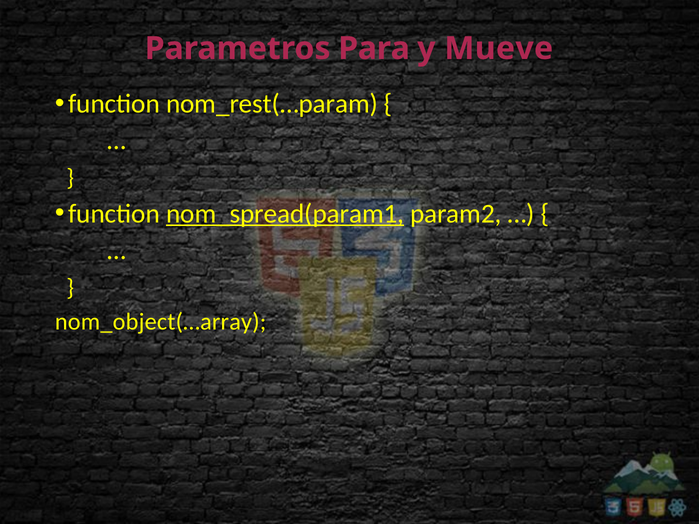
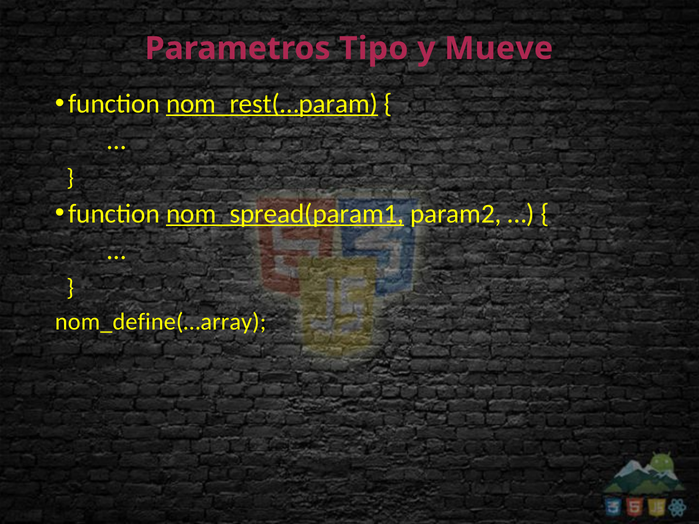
Para: Para -> Tipo
nom_rest(…param underline: none -> present
nom_object(…array: nom_object(…array -> nom_define(…array
